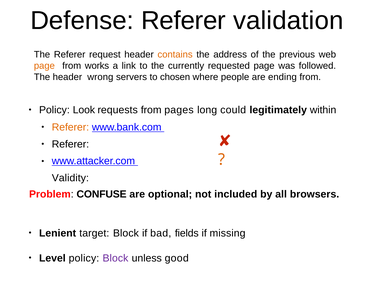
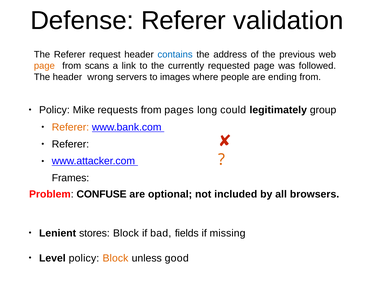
contains colour: orange -> blue
works: works -> scans
chosen: chosen -> images
Look: Look -> Mike
within: within -> group
Validity: Validity -> Frames
target: target -> stores
Block at (115, 258) colour: purple -> orange
